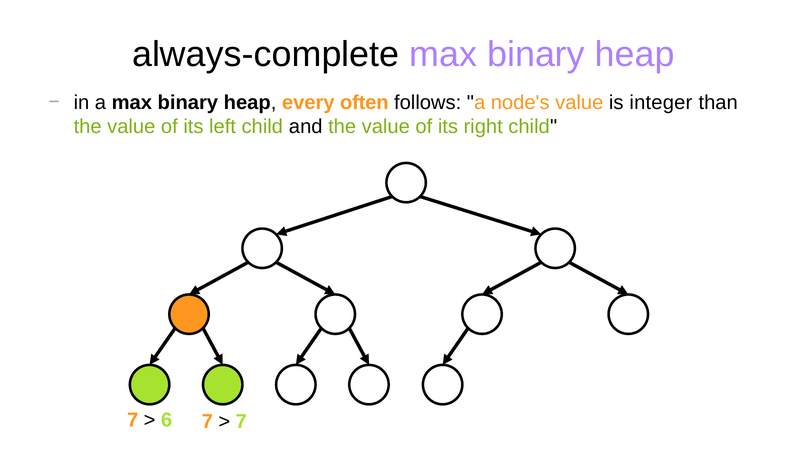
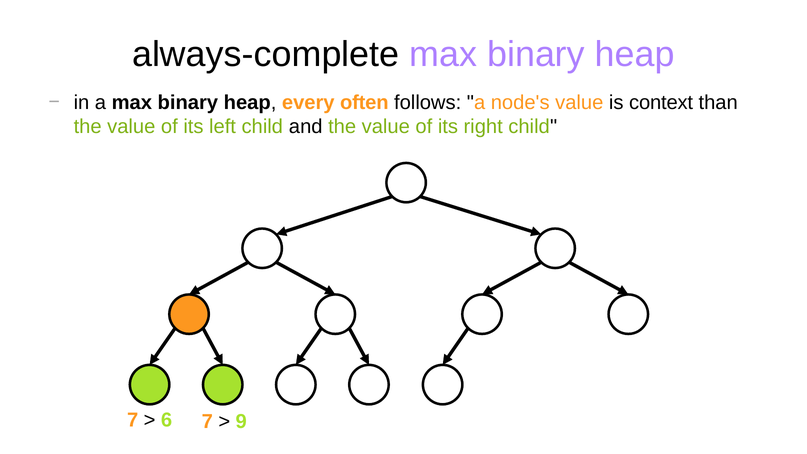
integer: integer -> context
7 at (241, 422): 7 -> 9
